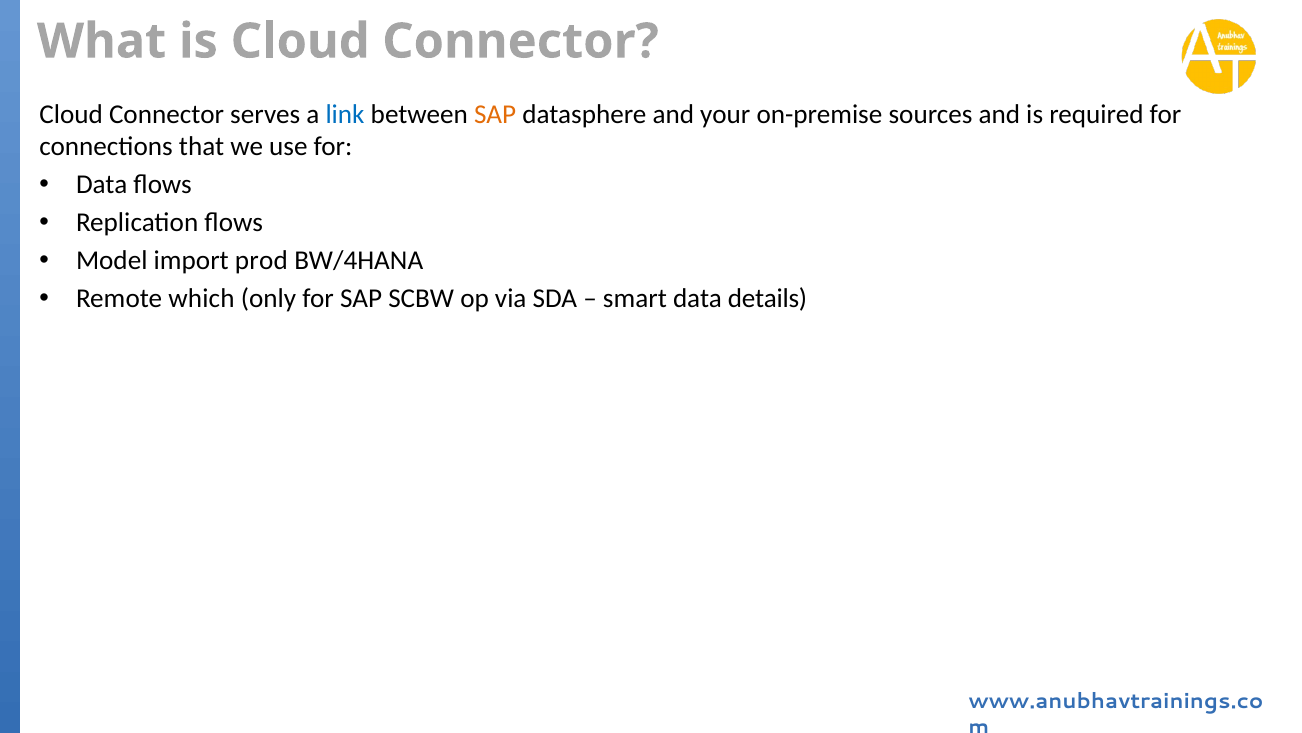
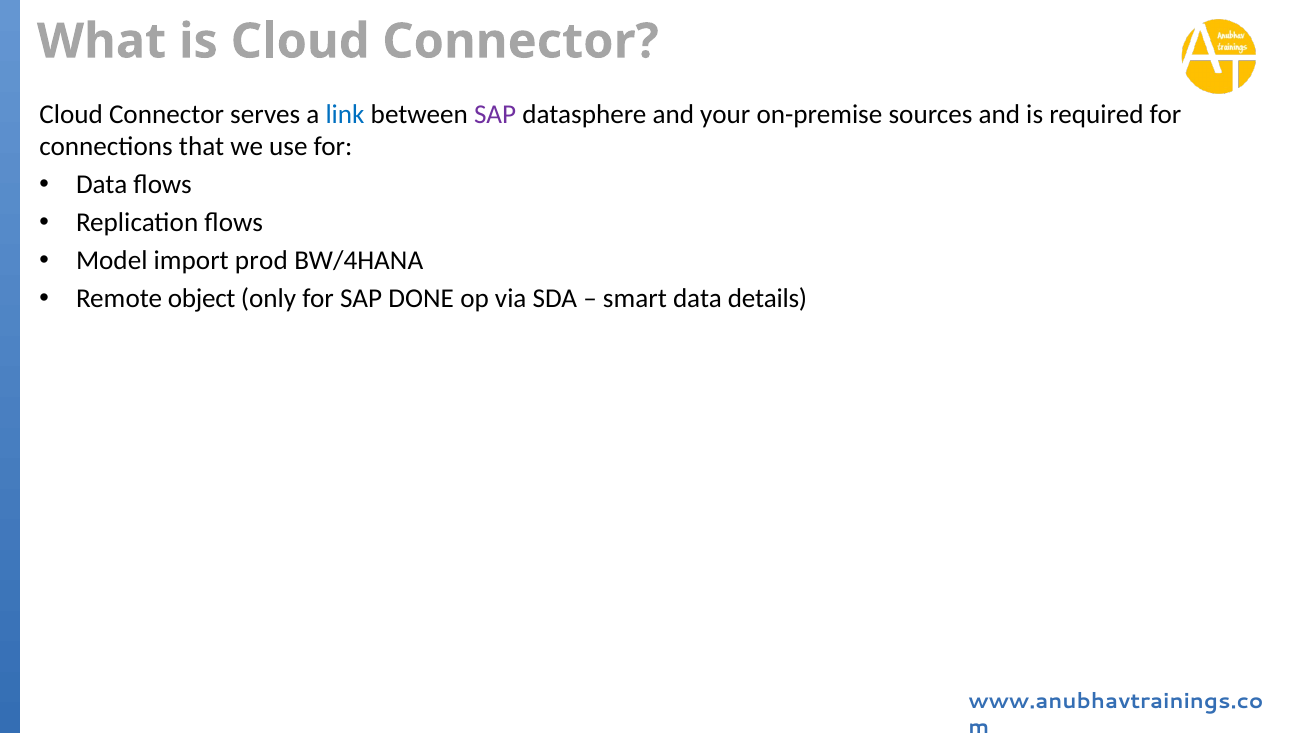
SAP at (495, 114) colour: orange -> purple
which: which -> object
SCBW: SCBW -> DONE
